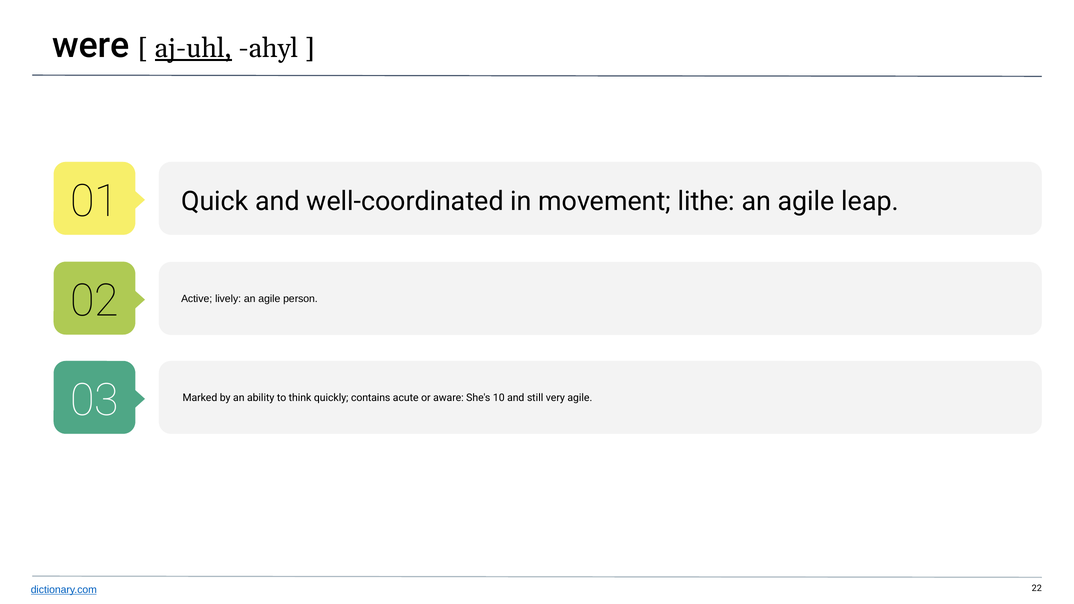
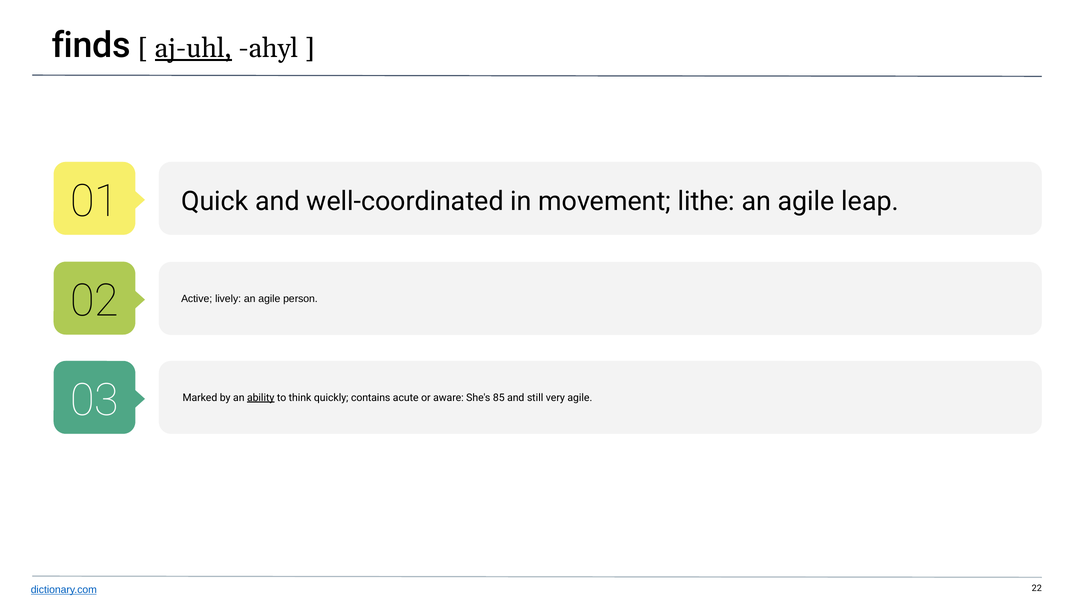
were: were -> finds
ability underline: none -> present
10: 10 -> 85
